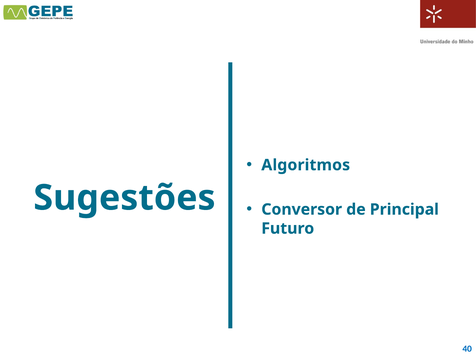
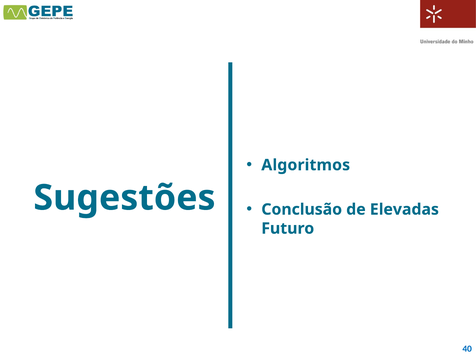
Conversor: Conversor -> Conclusão
Principal: Principal -> Elevadas
